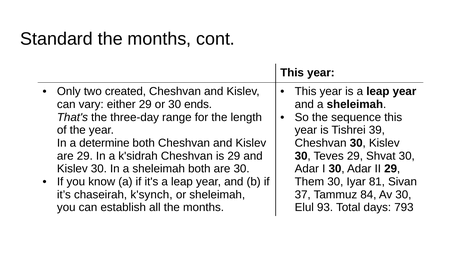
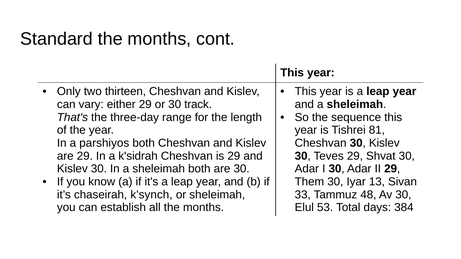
created: created -> thirteen
ends: ends -> track
39: 39 -> 81
determine: determine -> parshiyos
81: 81 -> 13
37: 37 -> 33
84: 84 -> 48
93: 93 -> 53
793: 793 -> 384
